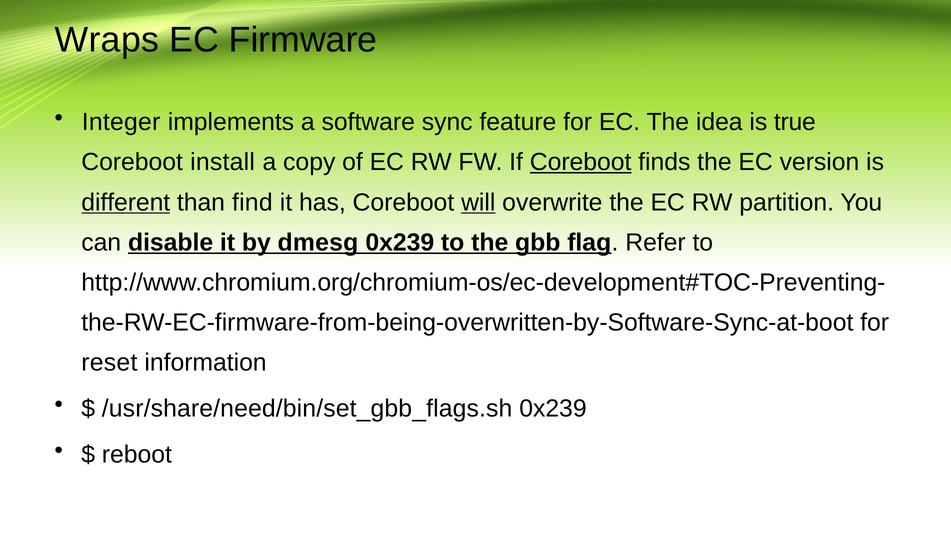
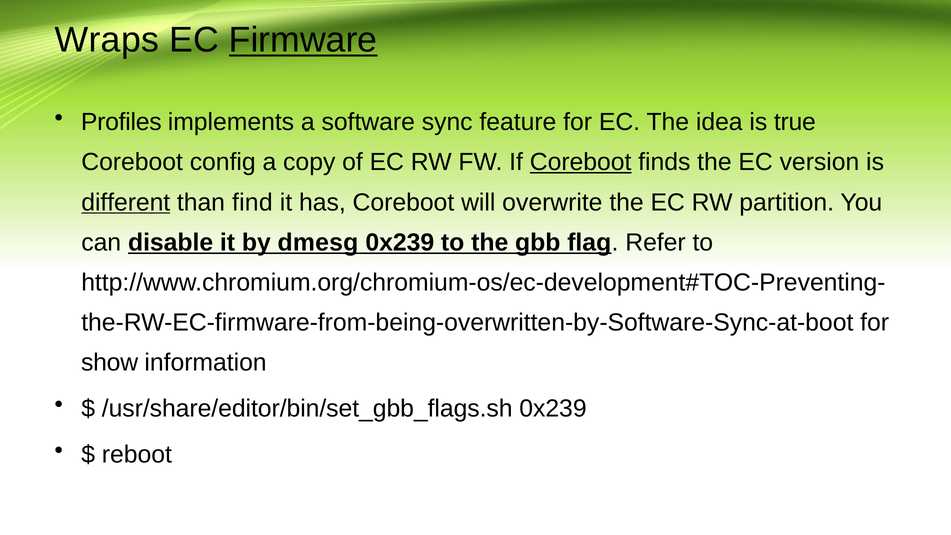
Firmware underline: none -> present
Integer: Integer -> Profiles
install: install -> config
will underline: present -> none
reset: reset -> show
/usr/share/need/bin/set_gbb_flags.sh: /usr/share/need/bin/set_gbb_flags.sh -> /usr/share/editor/bin/set_gbb_flags.sh
